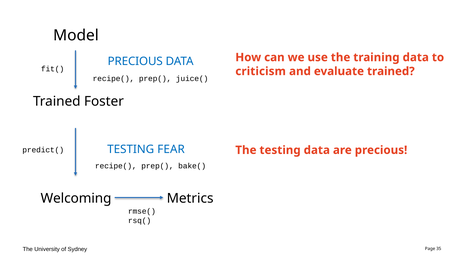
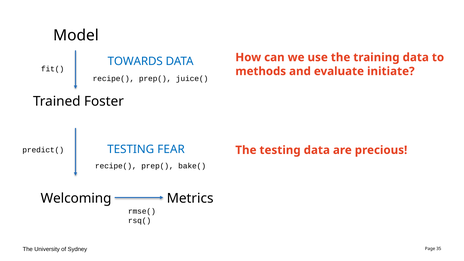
PRECIOUS at (135, 61): PRECIOUS -> TOWARDS
criticism: criticism -> methods
evaluate trained: trained -> initiate
